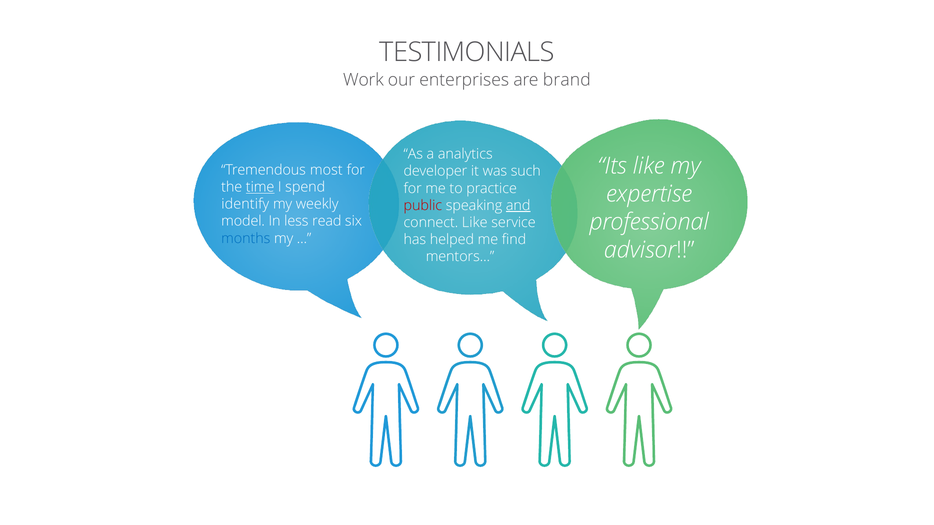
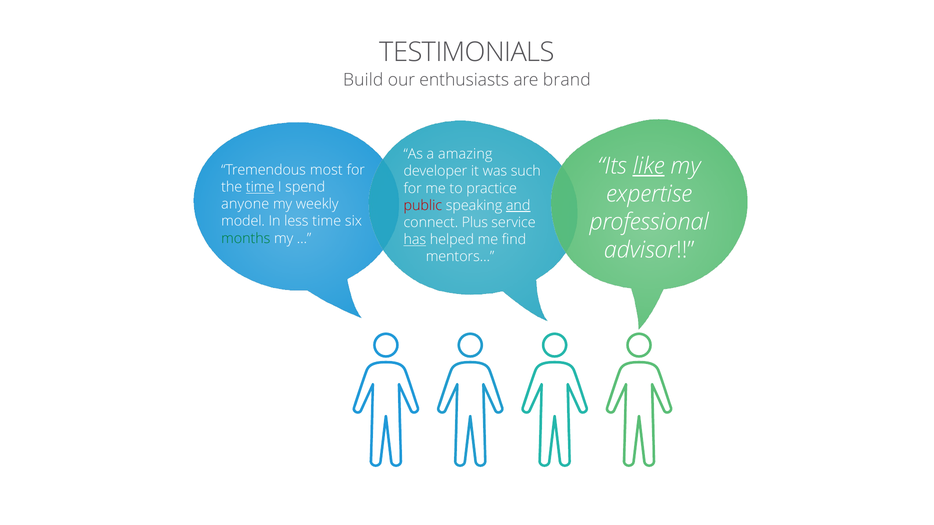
Work: Work -> Build
enterprises: enterprises -> enthusiasts
analytics: analytics -> amazing
like at (649, 166) underline: none -> present
identify: identify -> anyone
less read: read -> time
connect Like: Like -> Plus
months colour: blue -> green
has underline: none -> present
